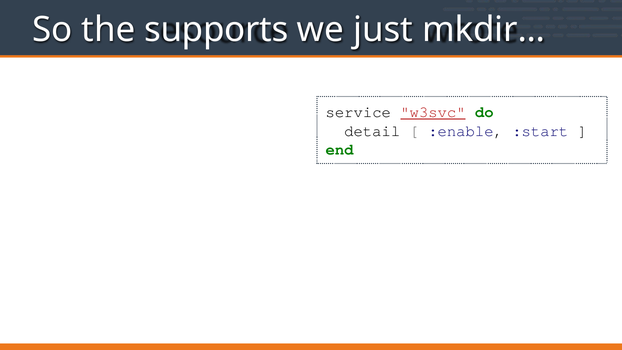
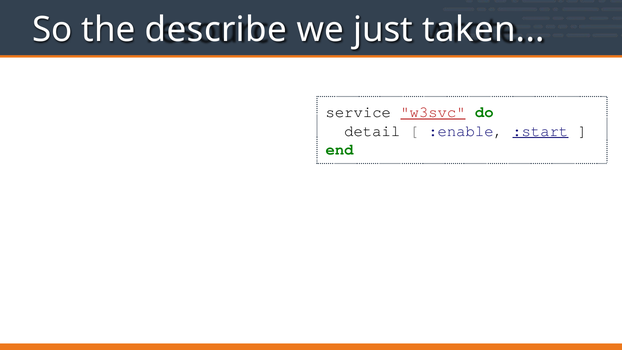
supports: supports -> describe
mkdir: mkdir -> taken
:start underline: none -> present
